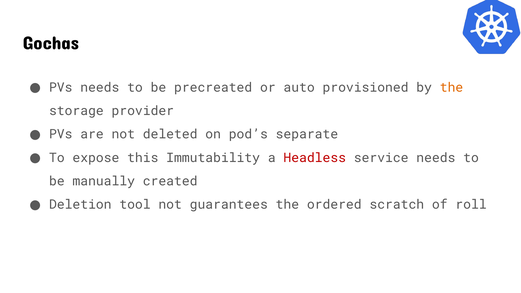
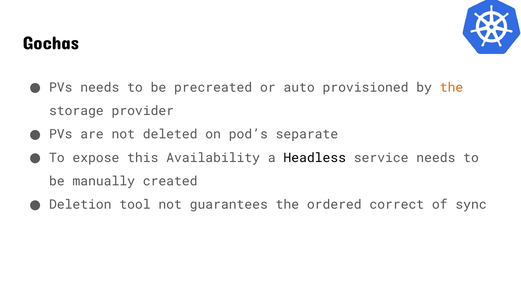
Immutability: Immutability -> Availability
Headless colour: red -> black
scratch: scratch -> correct
roll: roll -> sync
